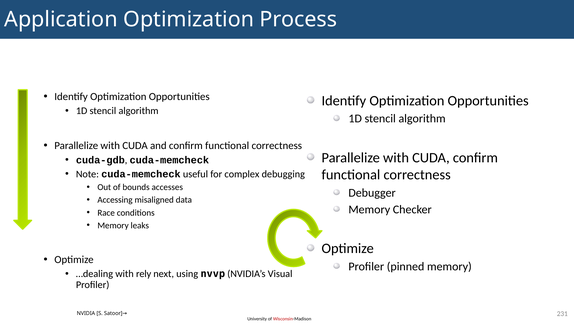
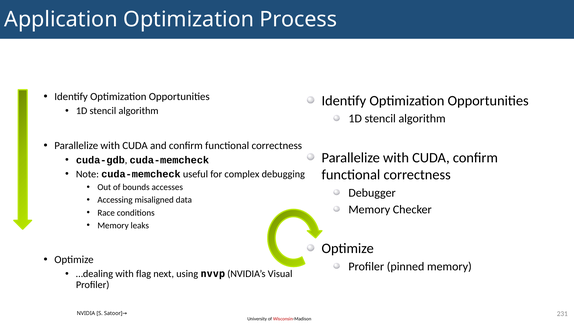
rely: rely -> flag
